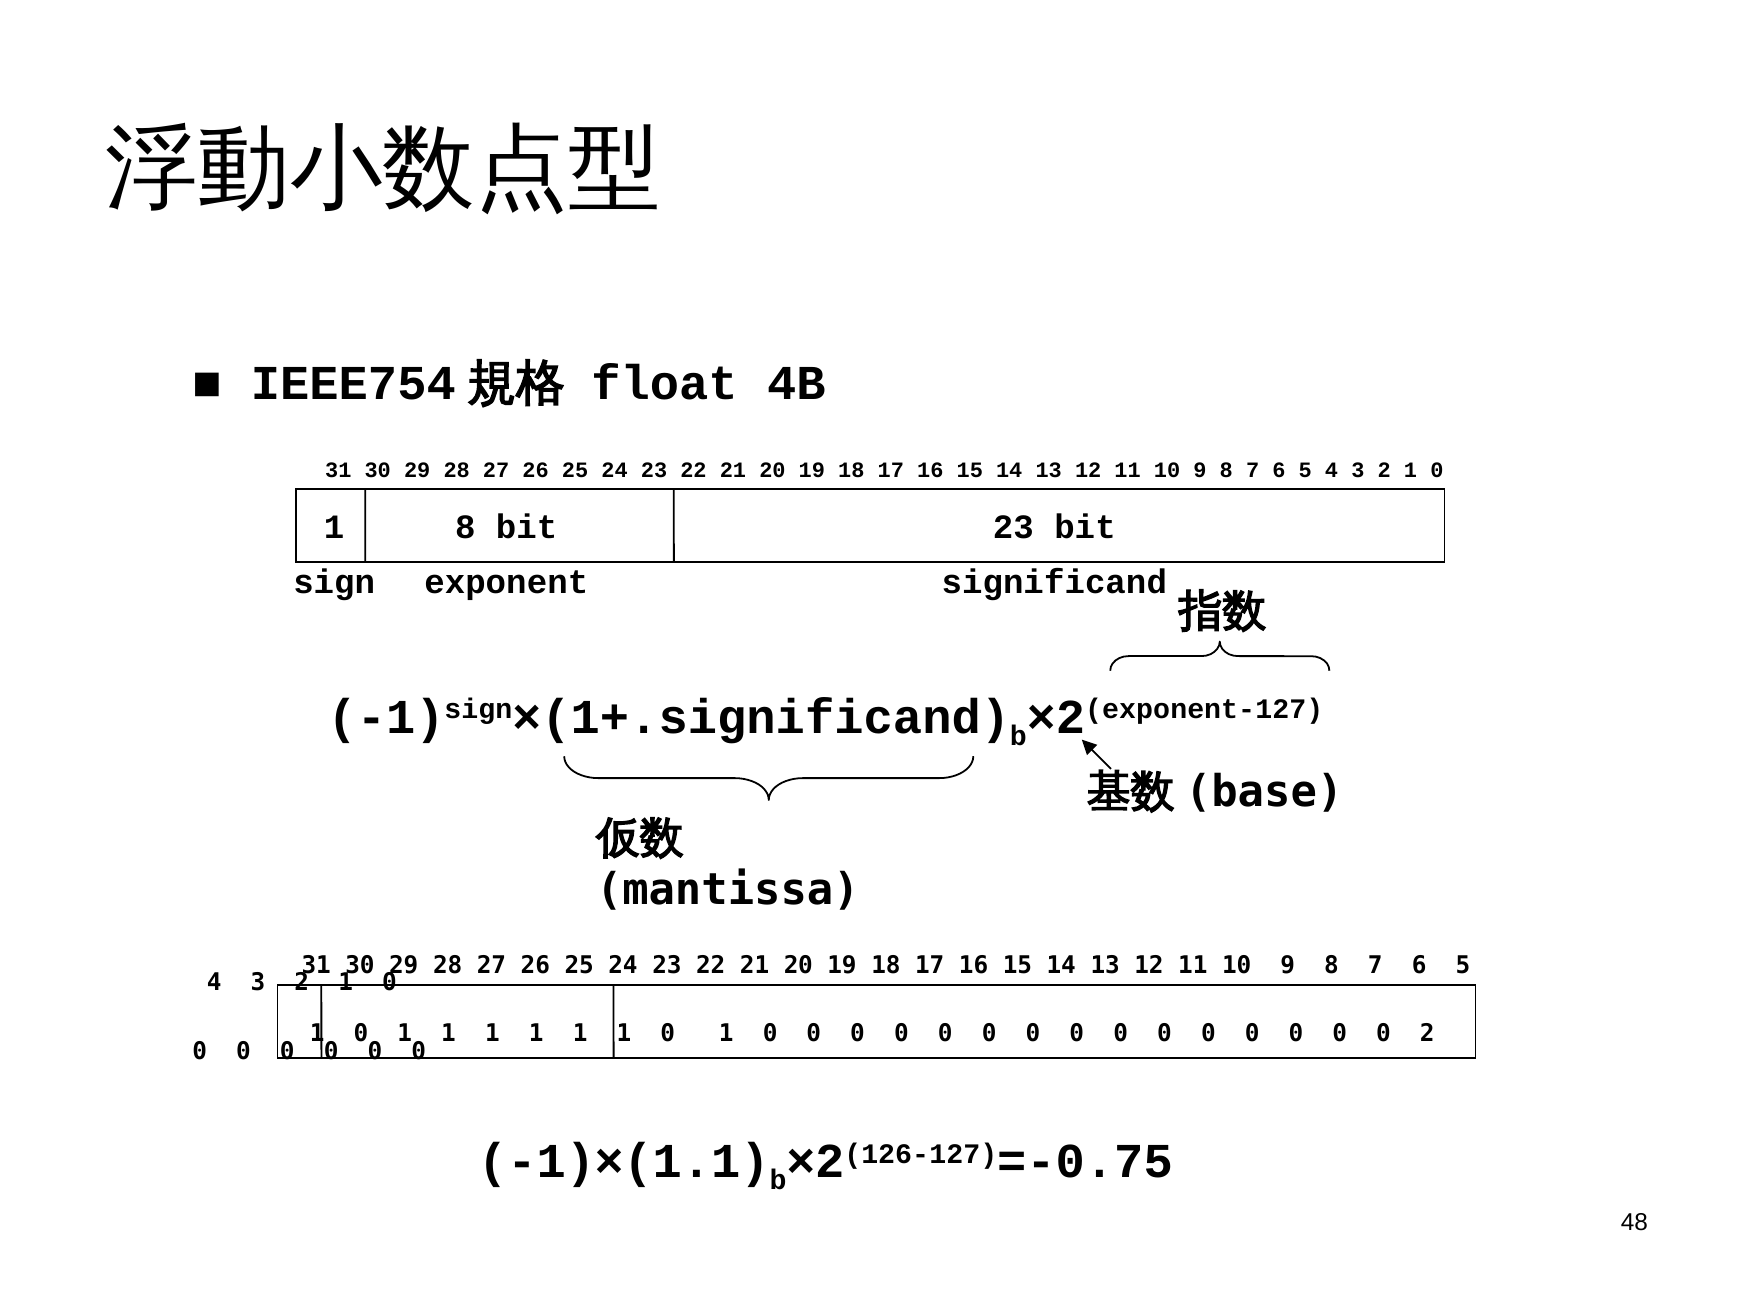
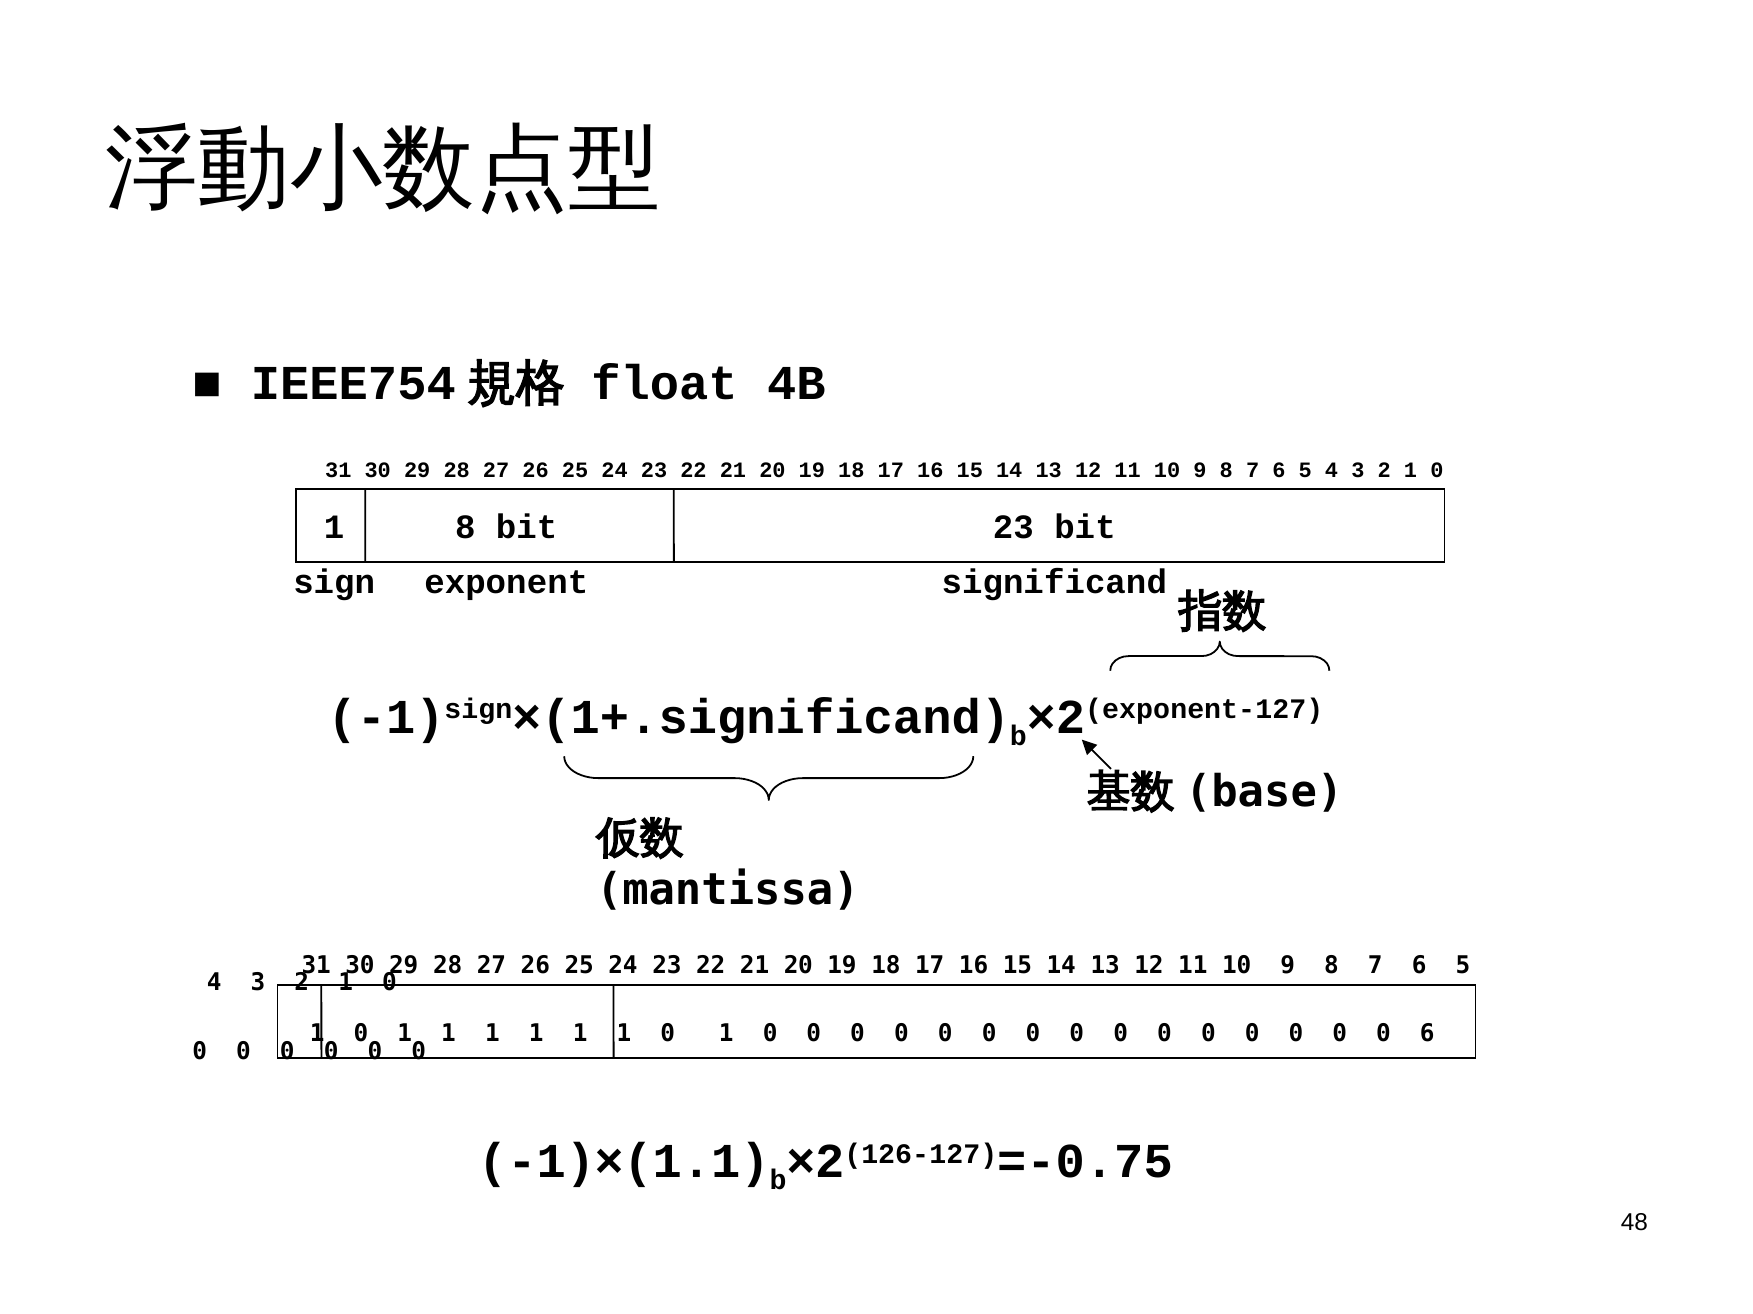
0 2: 2 -> 6
